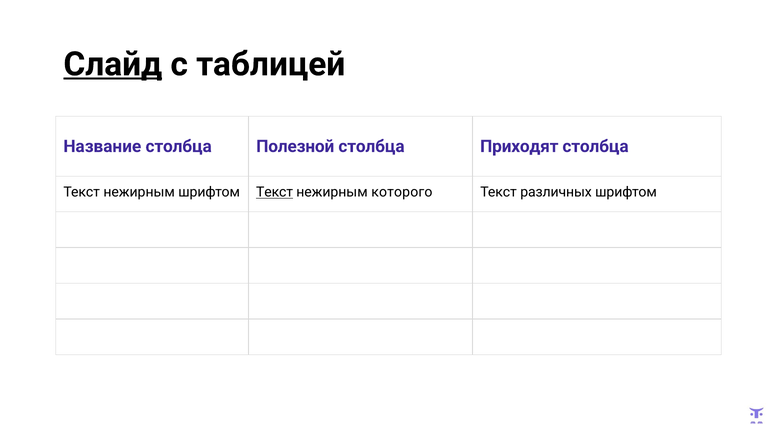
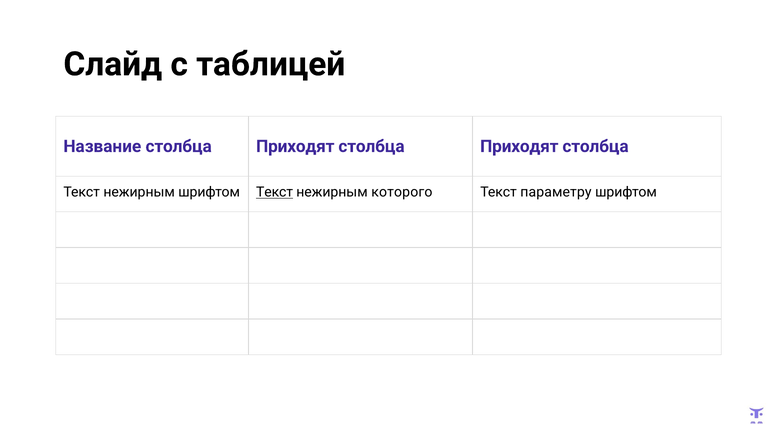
Слайд underline: present -> none
Название столбца Полезной: Полезной -> Приходят
различных: различных -> параметру
